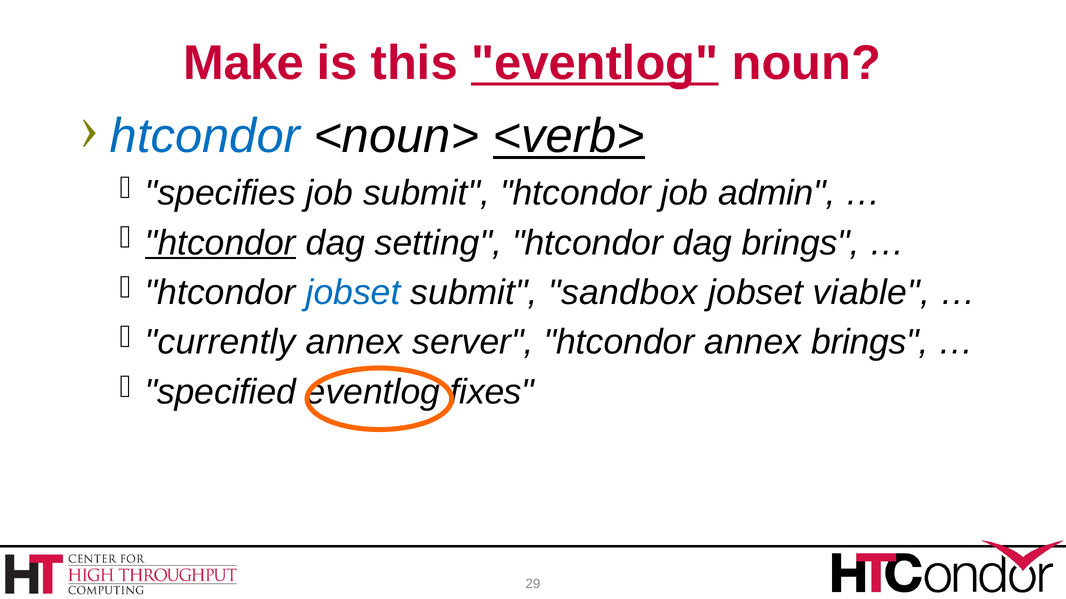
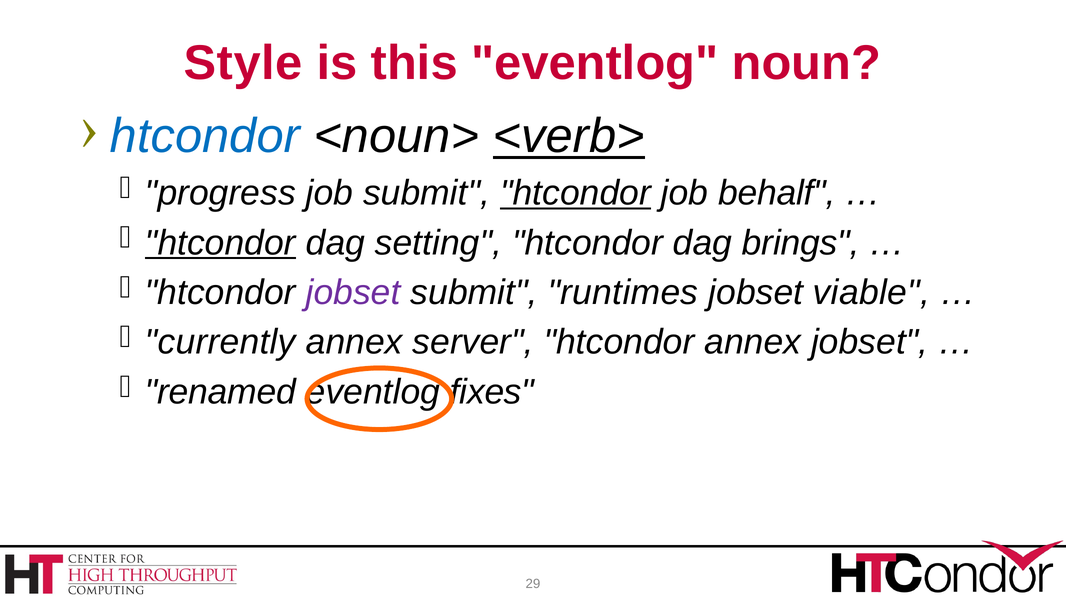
Make: Make -> Style
eventlog at (595, 63) underline: present -> none
specifies: specifies -> progress
htcondor at (576, 193) underline: none -> present
admin: admin -> behalf
jobset at (353, 293) colour: blue -> purple
sandbox: sandbox -> runtimes
annex brings: brings -> jobset
specified: specified -> renamed
